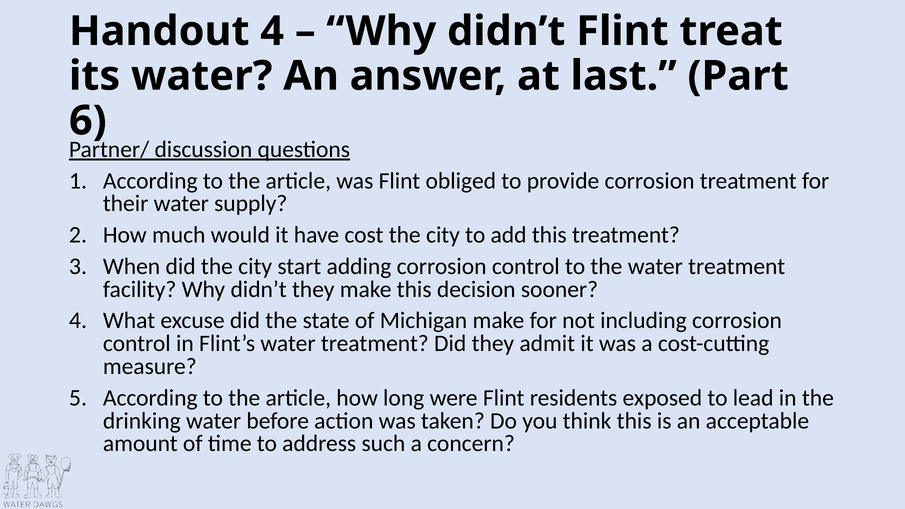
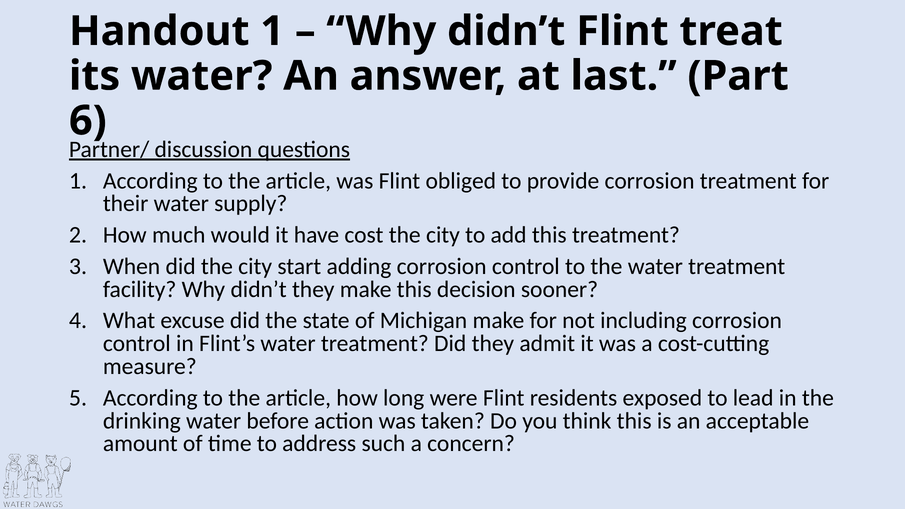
Handout 4: 4 -> 1
